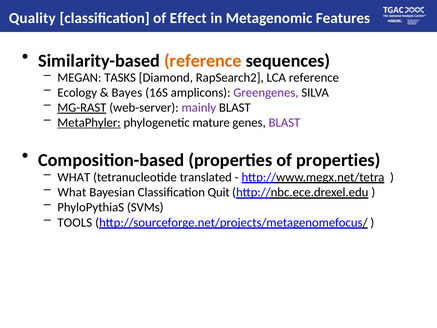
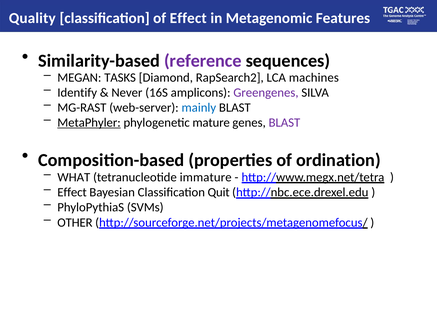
reference at (203, 61) colour: orange -> purple
LCA reference: reference -> machines
Ecology: Ecology -> Identify
Bayes: Bayes -> Never
MG-RAST underline: present -> none
mainly colour: purple -> blue
of properties: properties -> ordination
translated: translated -> immature
What at (72, 192): What -> Effect
TOOLS: TOOLS -> OTHER
